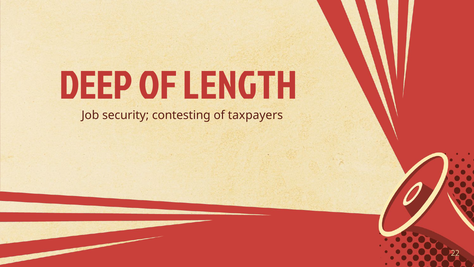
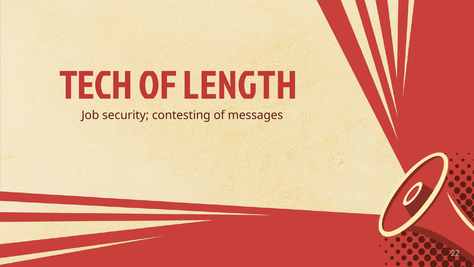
DEEP: DEEP -> TECH
taxpayers: taxpayers -> messages
